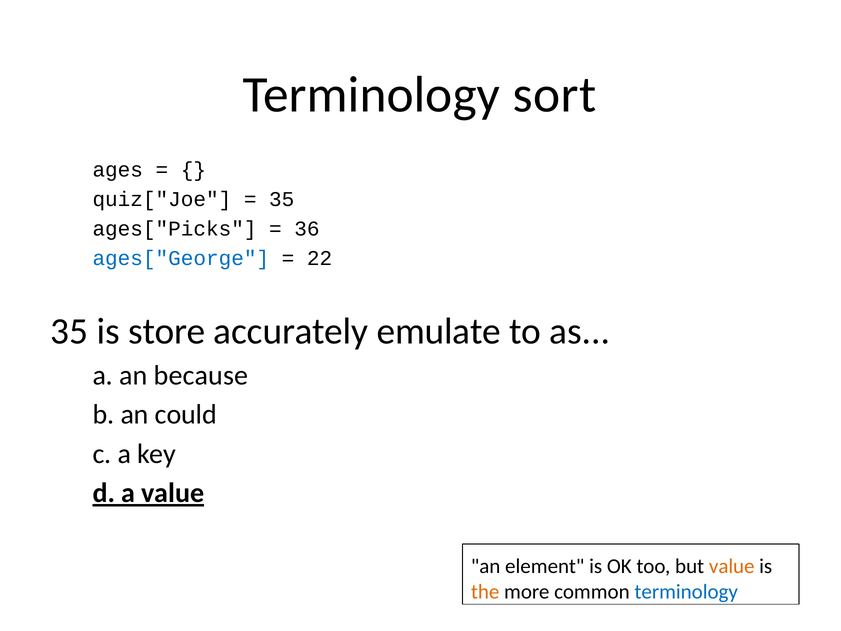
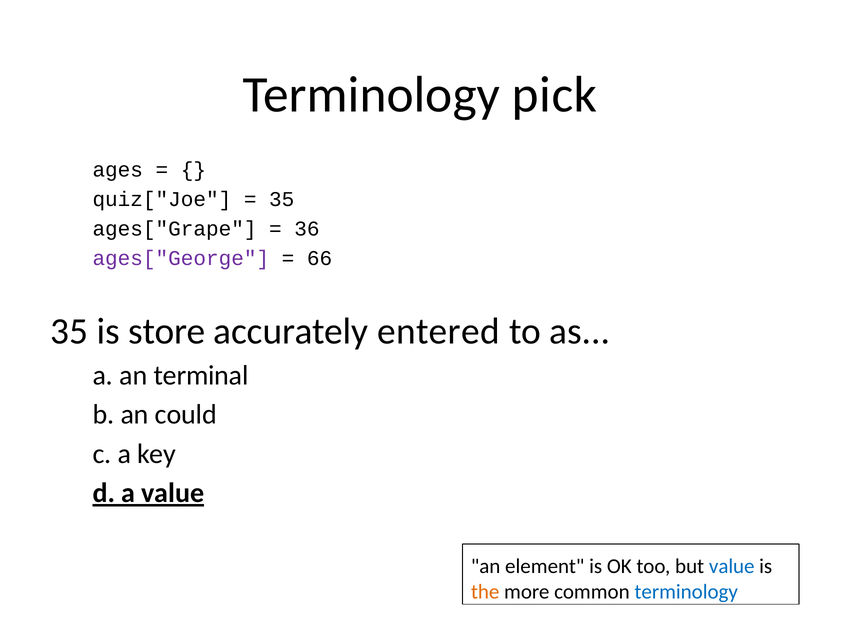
sort: sort -> pick
ages["Picks: ages["Picks -> ages["Grape
ages["George colour: blue -> purple
22: 22 -> 66
emulate: emulate -> entered
because: because -> terminal
value at (732, 566) colour: orange -> blue
